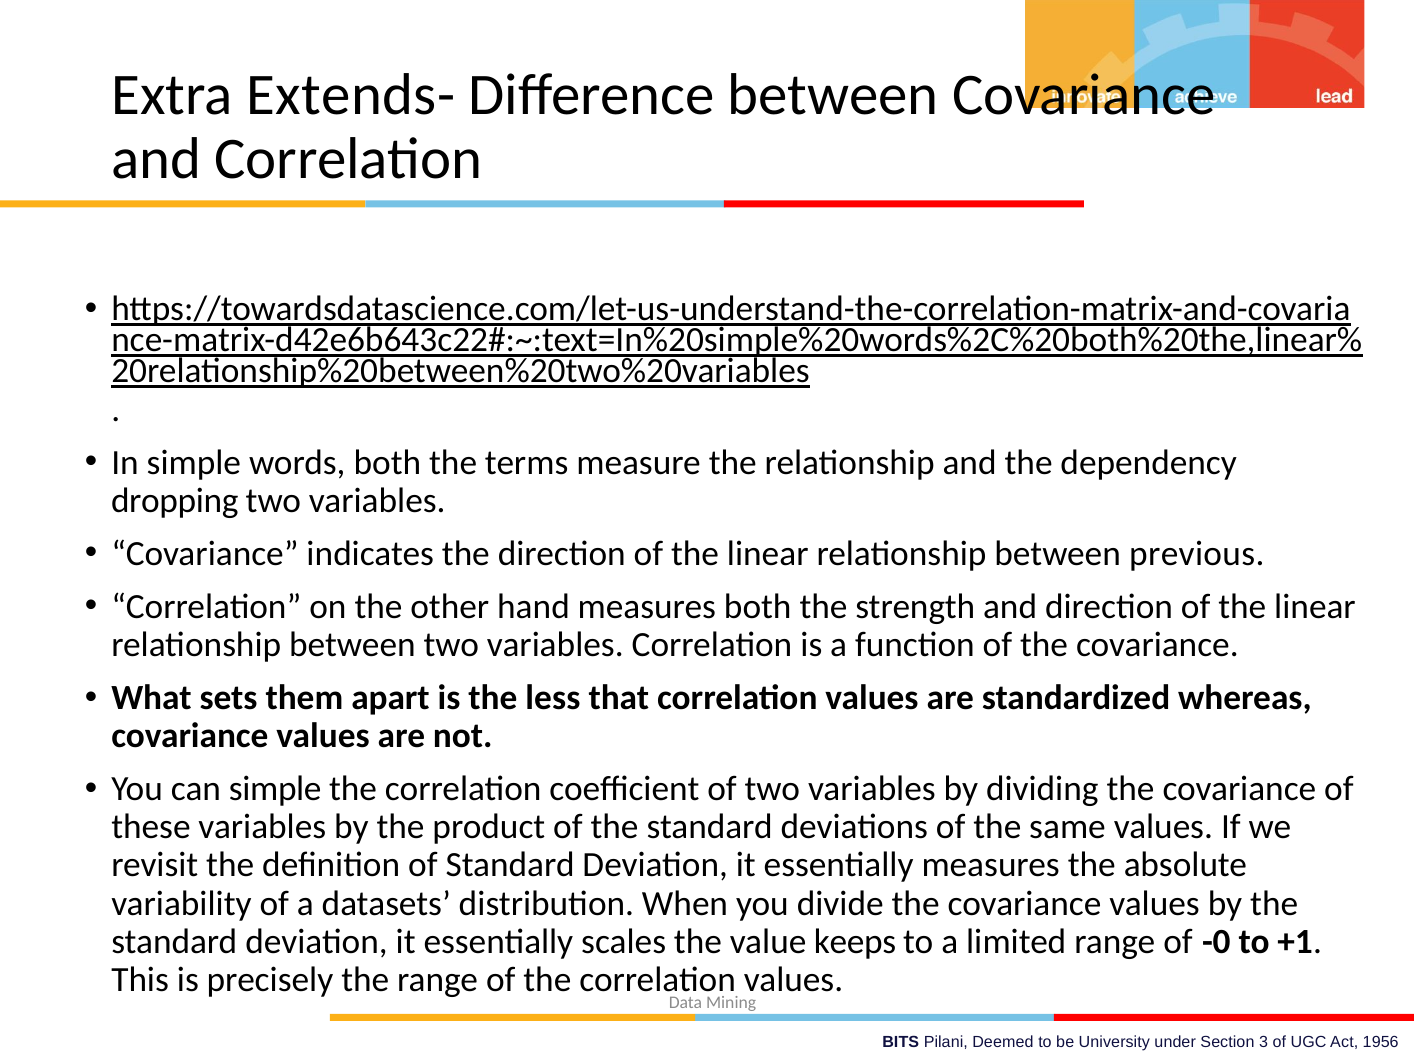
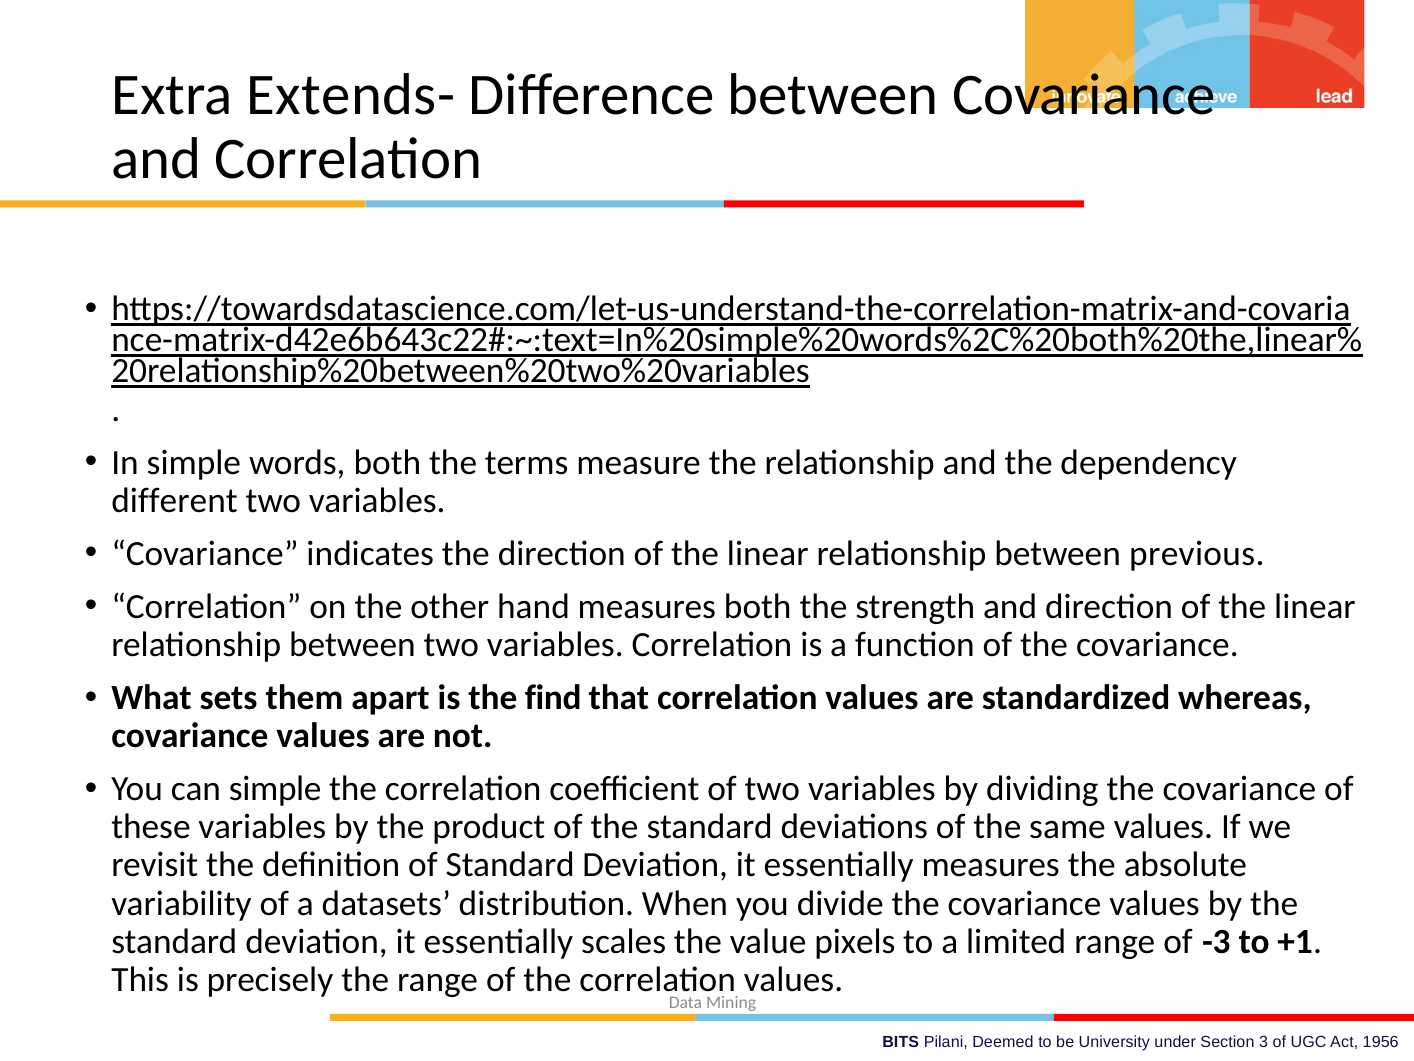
dropping: dropping -> different
less: less -> find
keeps: keeps -> pixels
-0: -0 -> -3
